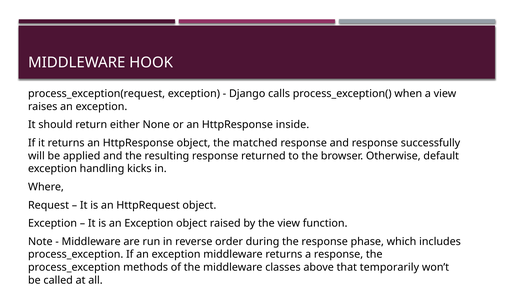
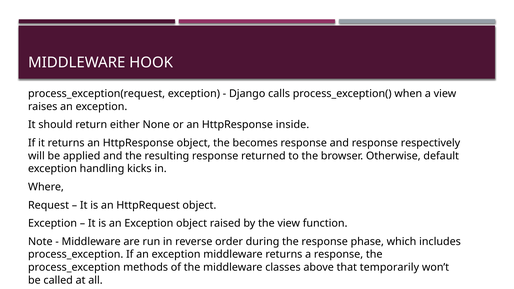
matched: matched -> becomes
successfully: successfully -> respectively
